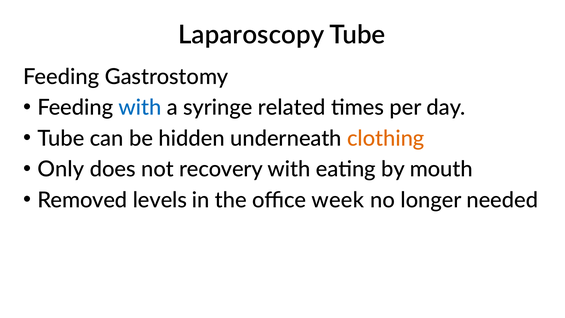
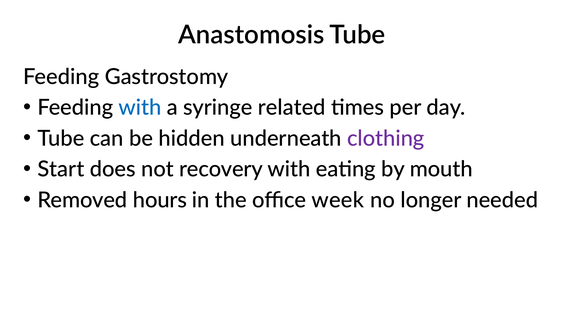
Laparoscopy: Laparoscopy -> Anastomosis
clothing colour: orange -> purple
Only: Only -> Start
levels: levels -> hours
